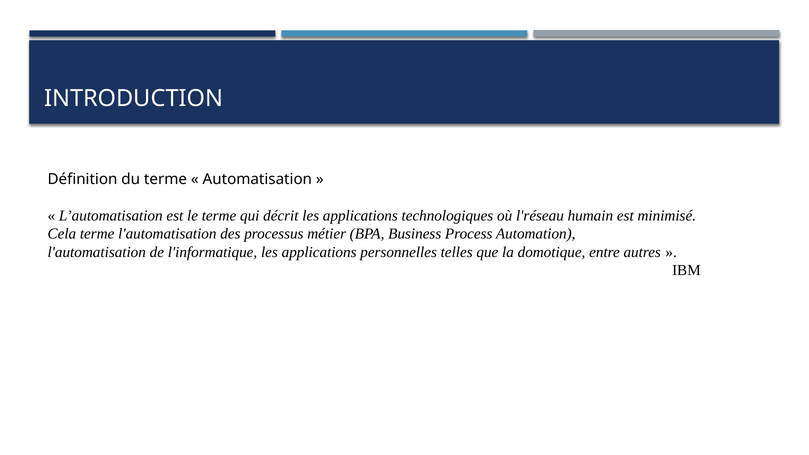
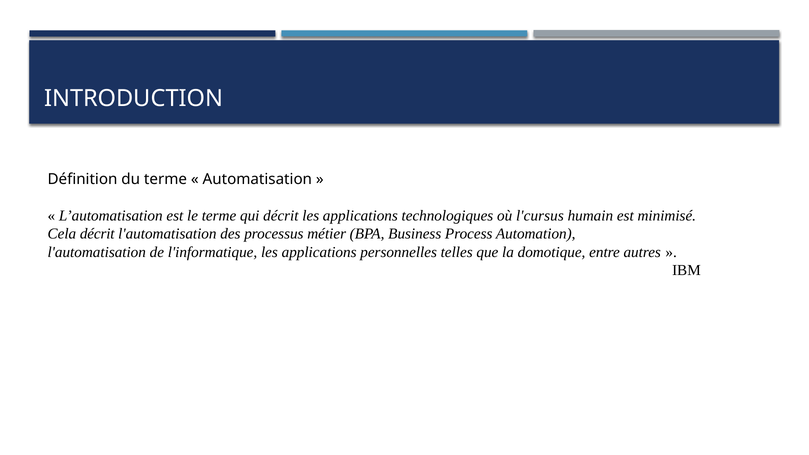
l'réseau: l'réseau -> l'cursus
Cela terme: terme -> décrit
